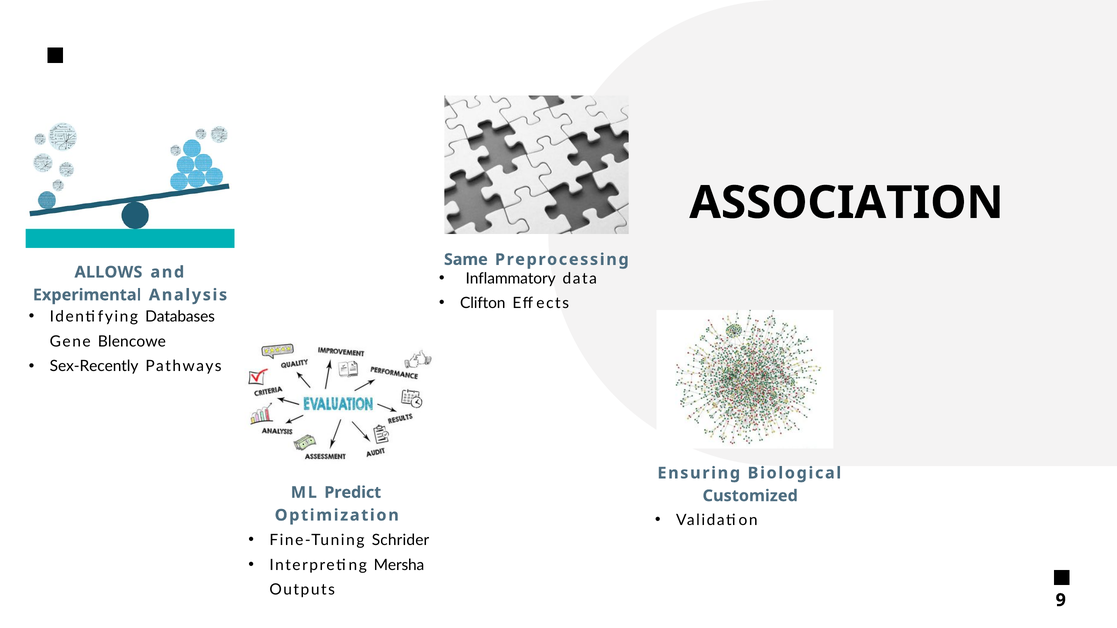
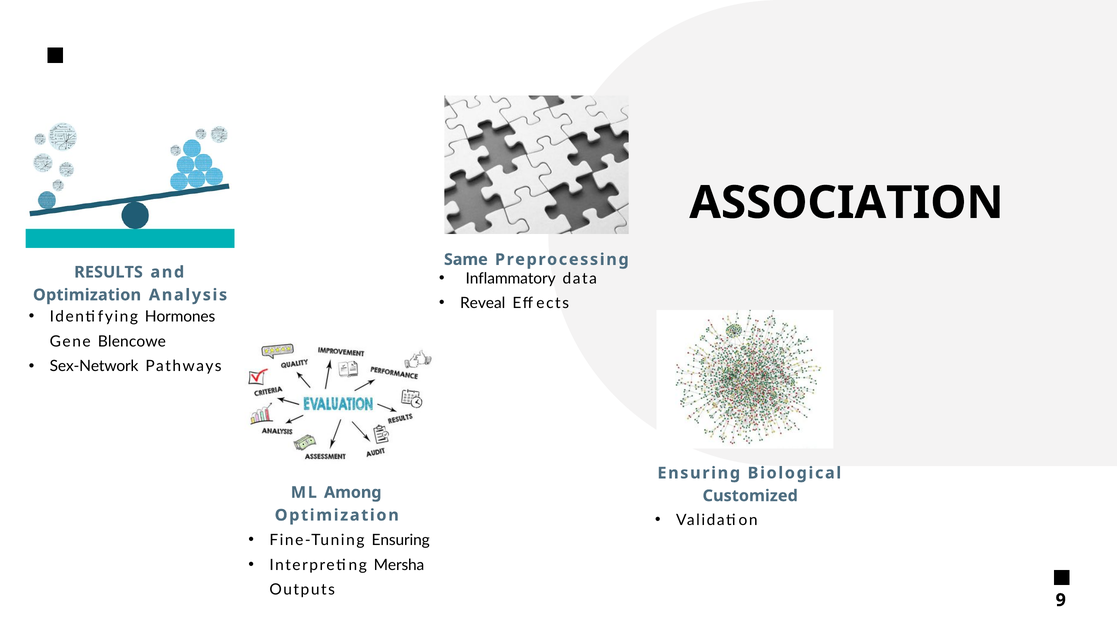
ALLOWS: ALLOWS -> RESULTS
Experimental at (87, 295): Experimental -> Optimization
Clifton: Clifton -> Reveal
Databases: Databases -> Hormones
Sex-Recently: Sex-Recently -> Sex-Network
Predict: Predict -> Among
Fine-Tuning Schrider: Schrider -> Ensuring
